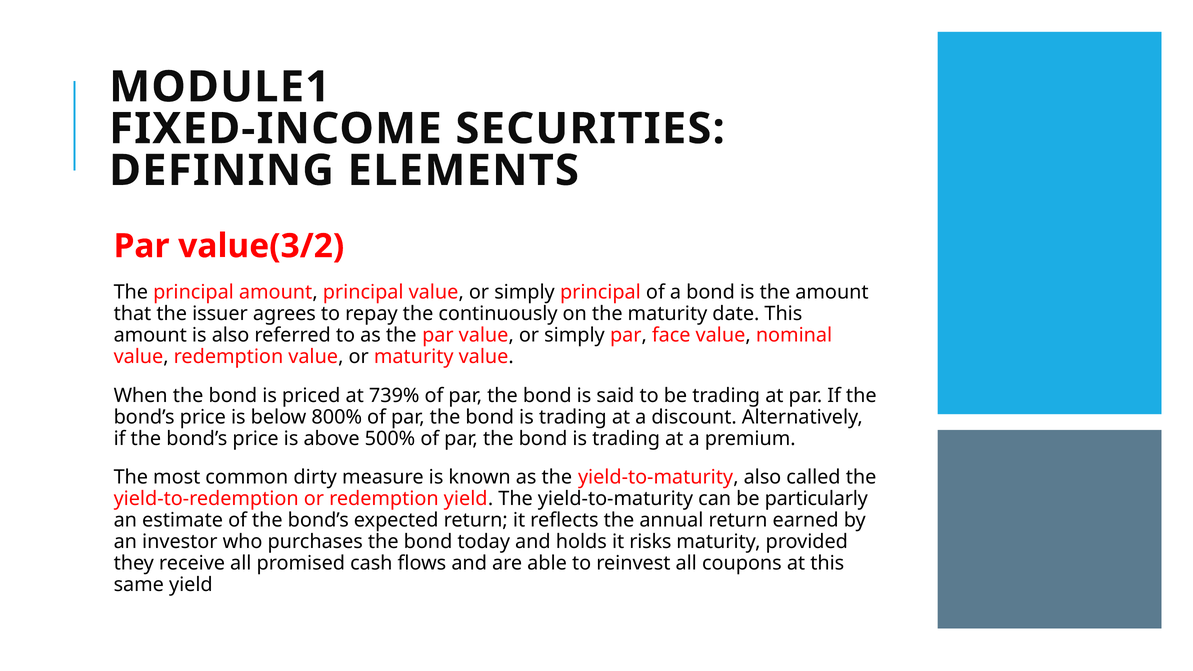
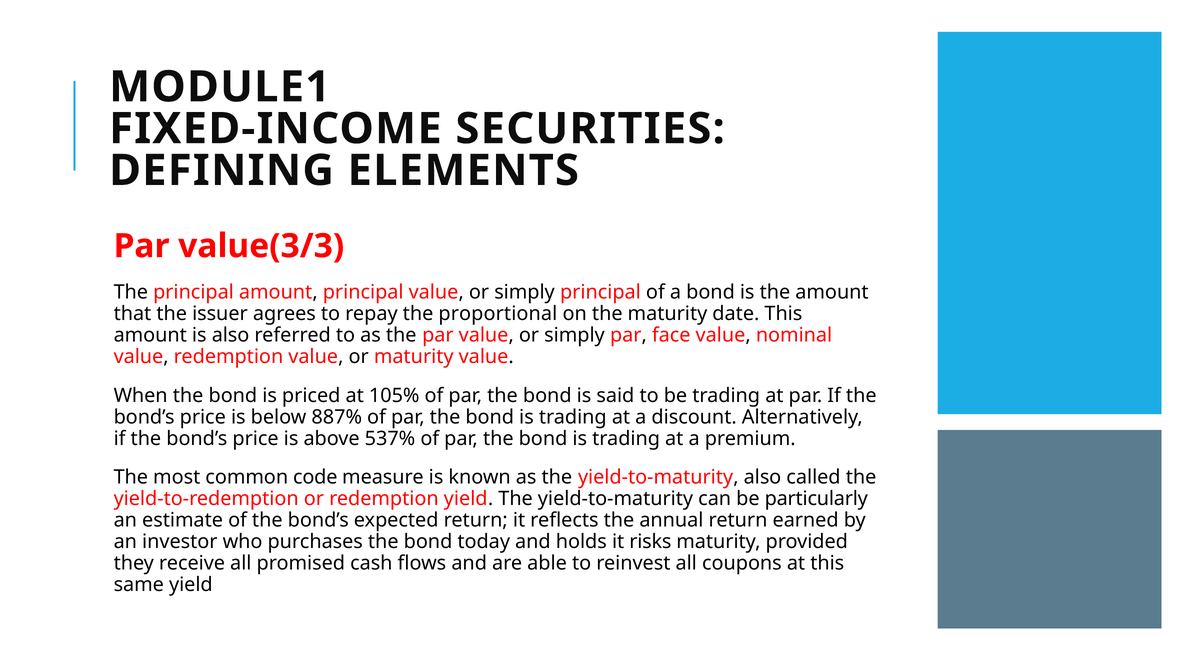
value(3/2: value(3/2 -> value(3/3
continuously: continuously -> proportional
739%: 739% -> 105%
800%: 800% -> 887%
500%: 500% -> 537%
dirty: dirty -> code
